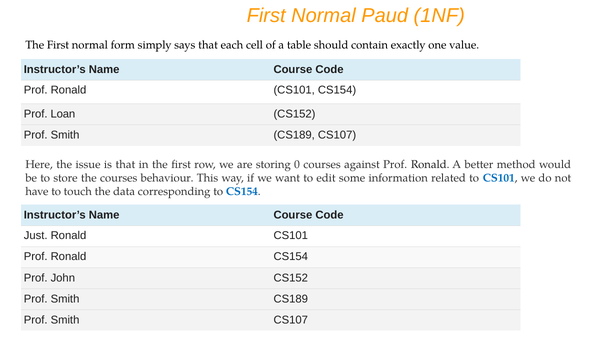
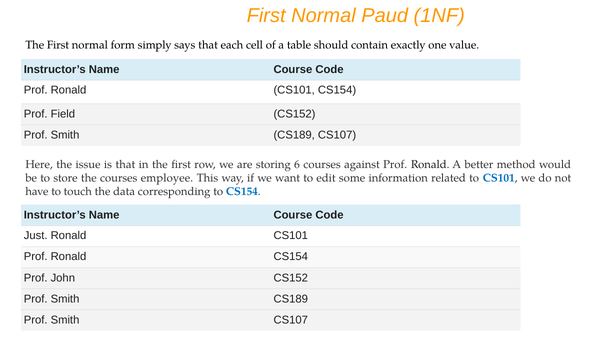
Loan: Loan -> Field
0: 0 -> 6
behaviour: behaviour -> employee
